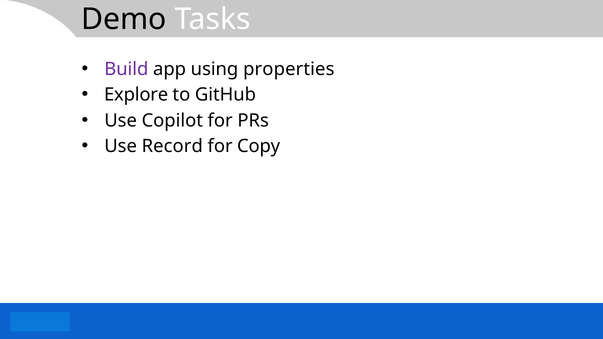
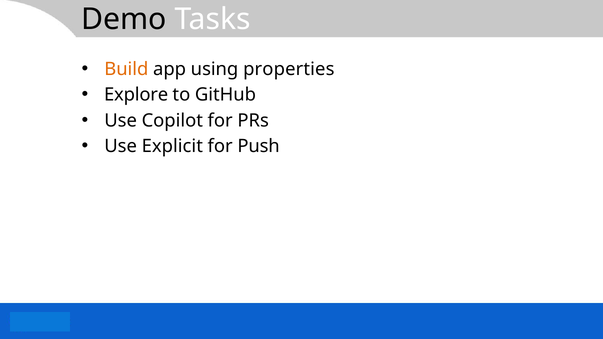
Build colour: purple -> orange
Record: Record -> Explicit
Copy: Copy -> Push
